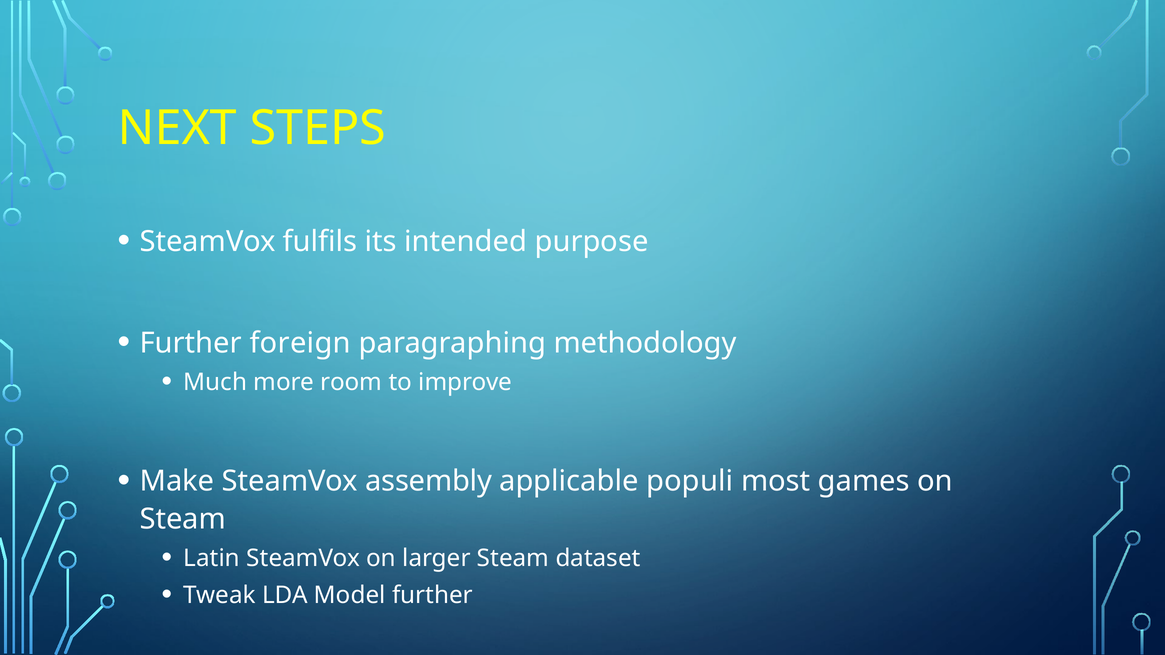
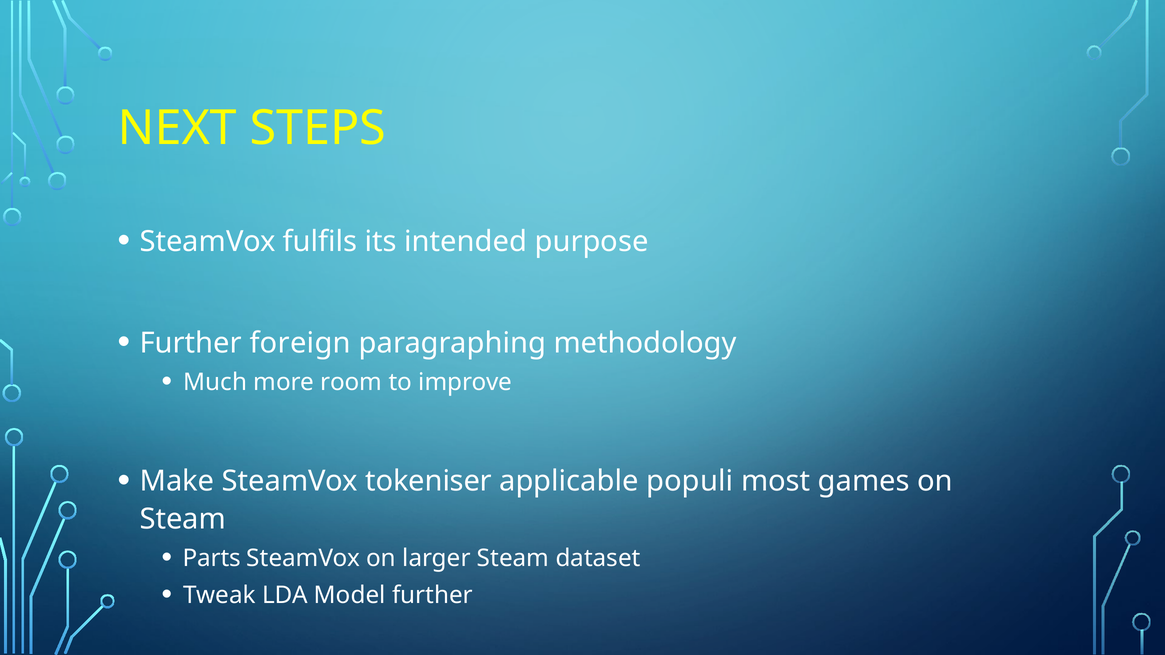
assembly: assembly -> tokeniser
Latin: Latin -> Parts
